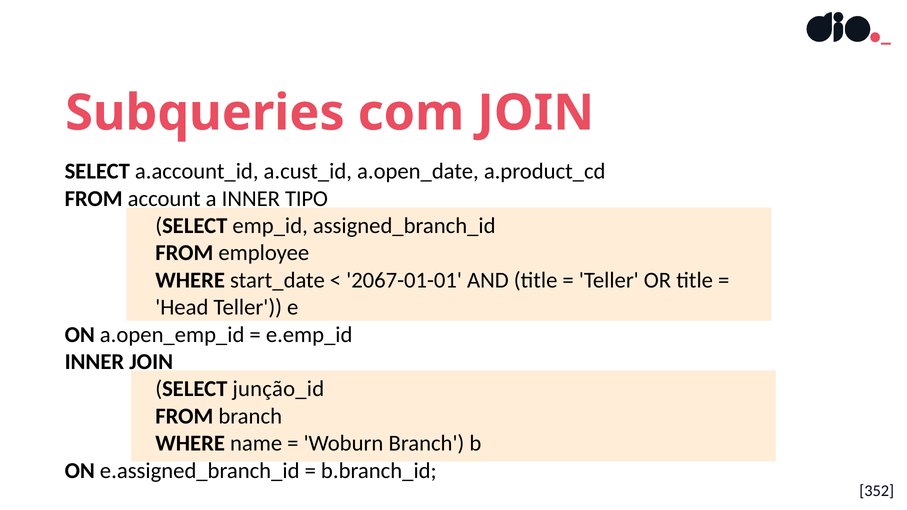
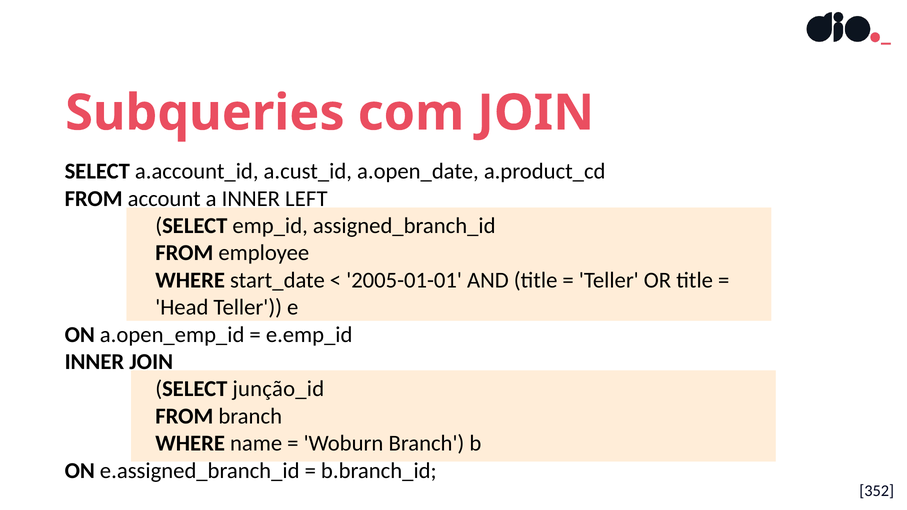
TIPO: TIPO -> LEFT
2067-01-01: 2067-01-01 -> 2005-01-01
